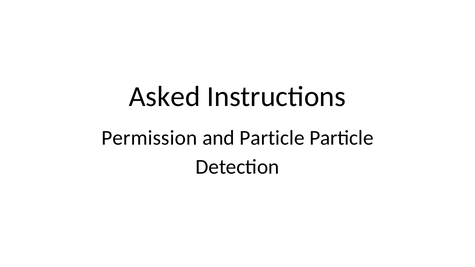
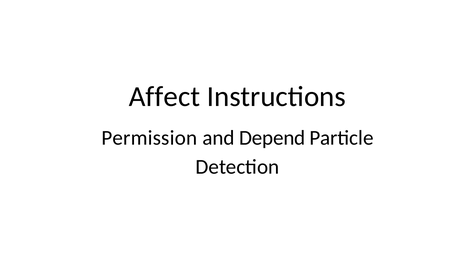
Asked: Asked -> Affect
and Particle: Particle -> Depend
